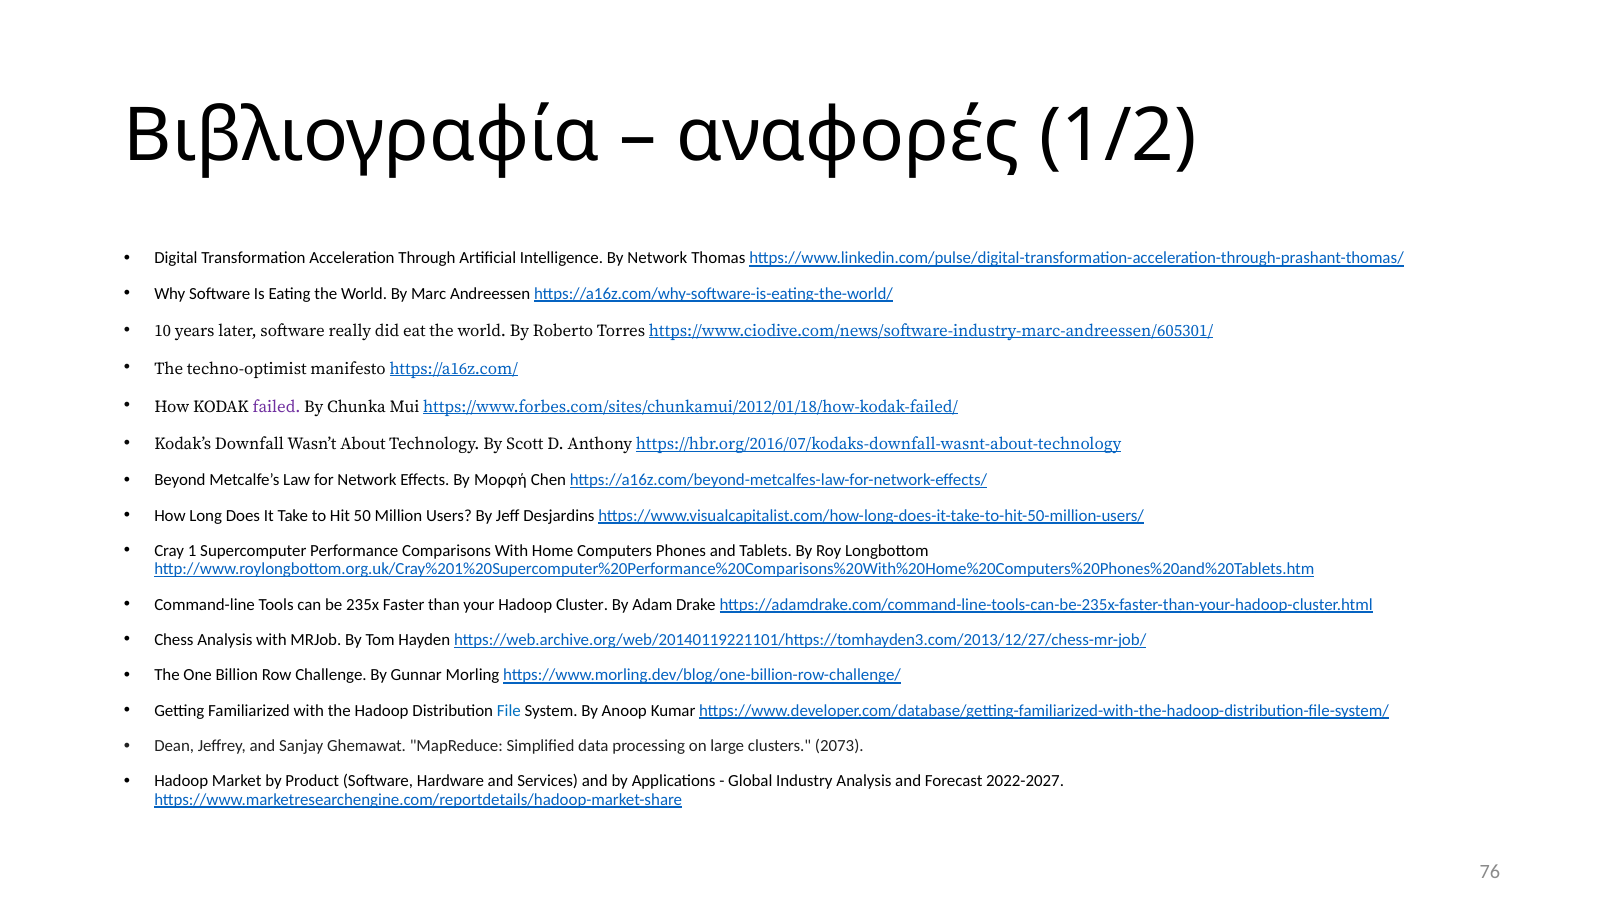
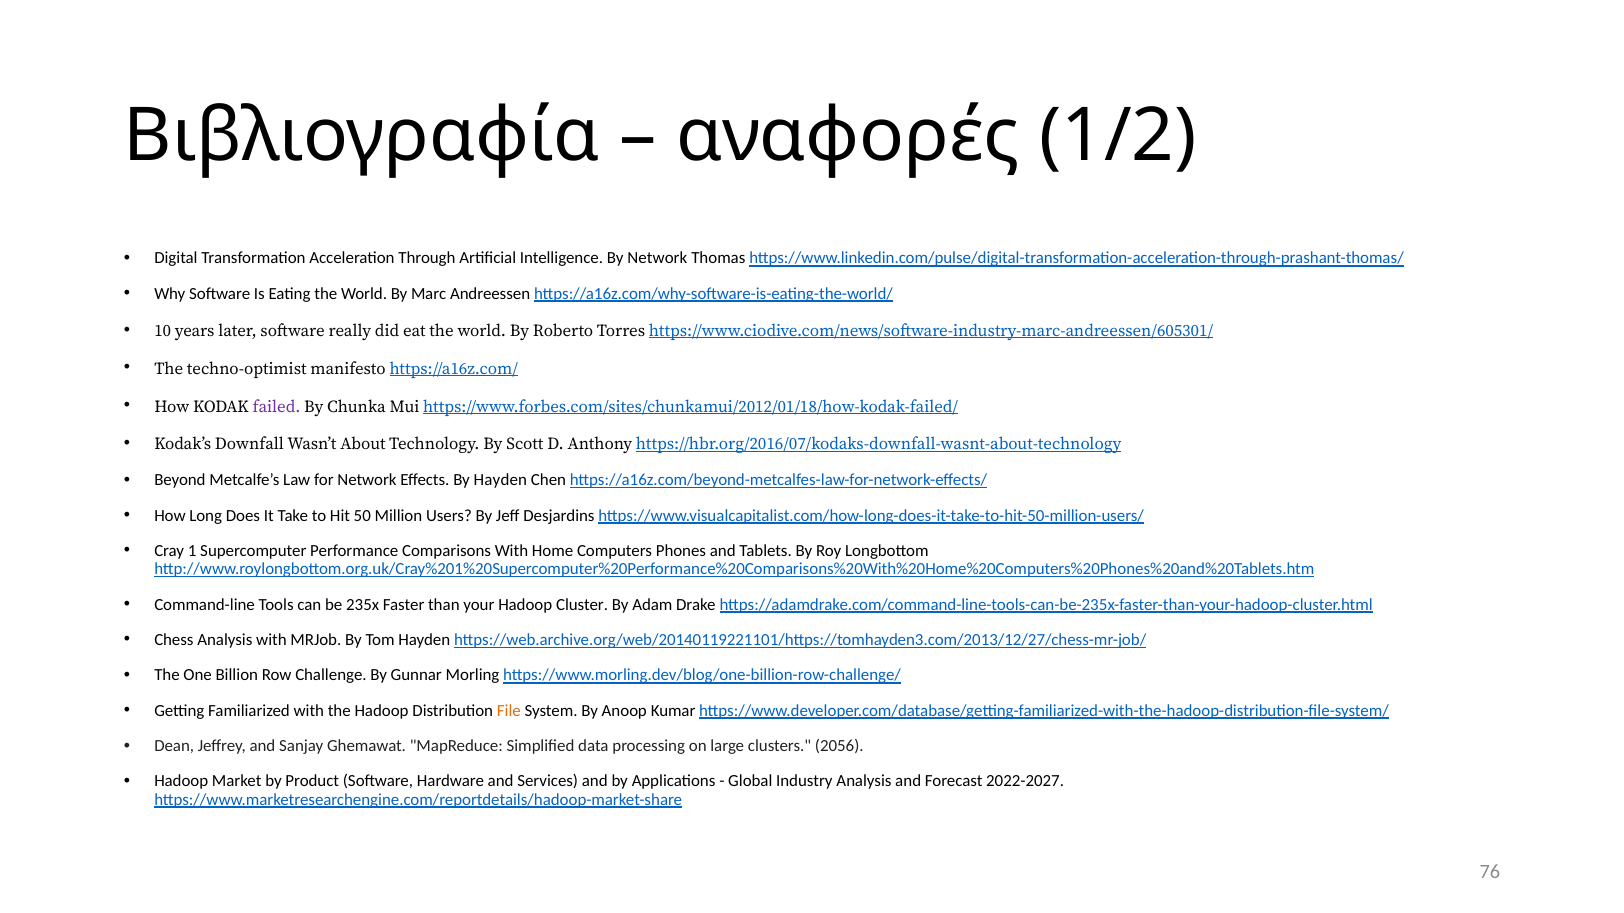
By Μορφή: Μορφή -> Hayden
File colour: blue -> orange
2073: 2073 -> 2056
